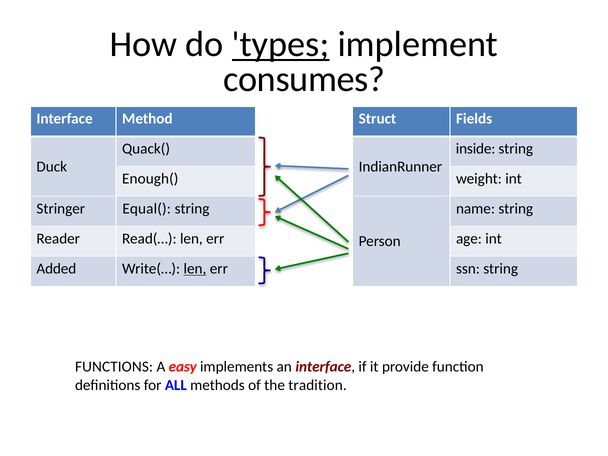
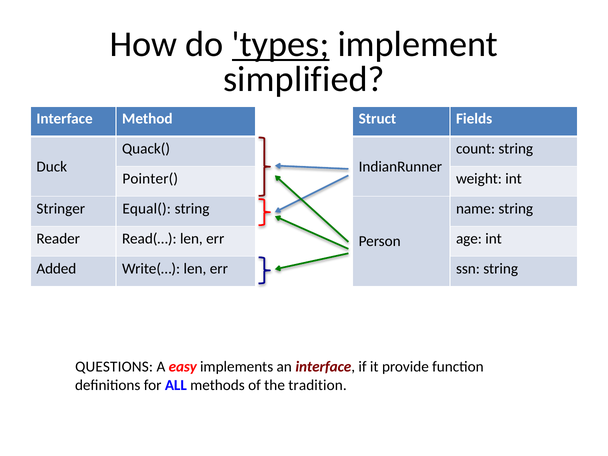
consumes: consumes -> simplified
inside: inside -> count
Enough(: Enough( -> Pointer(
len at (195, 269) underline: present -> none
FUNCTIONS: FUNCTIONS -> QUESTIONS
